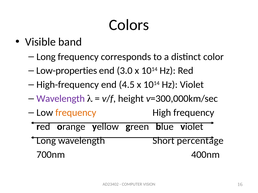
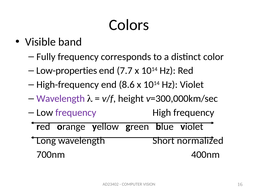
Long at (46, 57): Long -> Fully
3.0: 3.0 -> 7.7
4.5: 4.5 -> 8.6
frequency at (76, 113) colour: orange -> purple
percentage: percentage -> normalized
